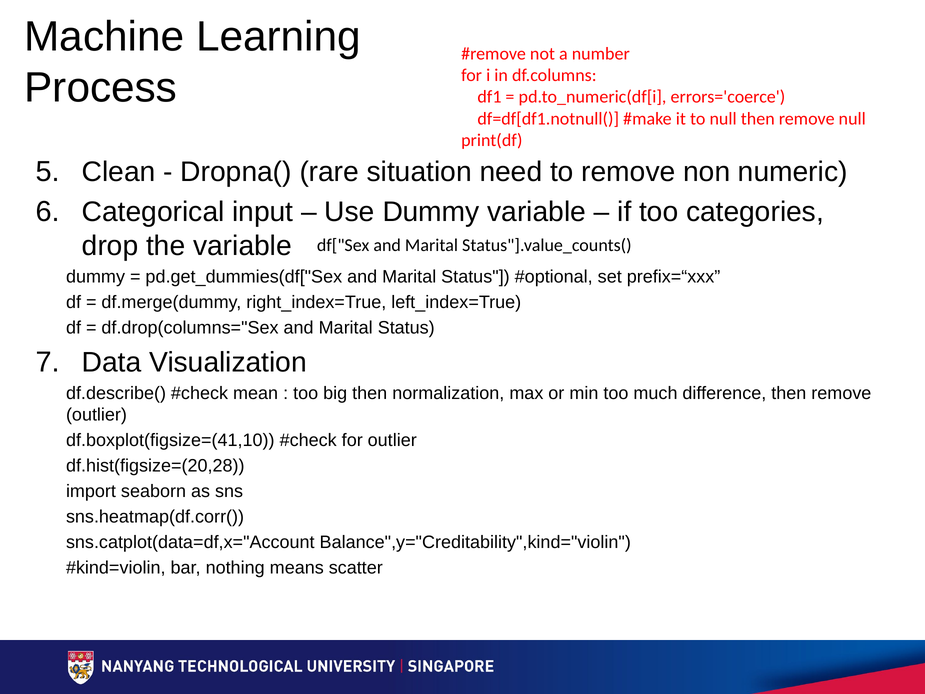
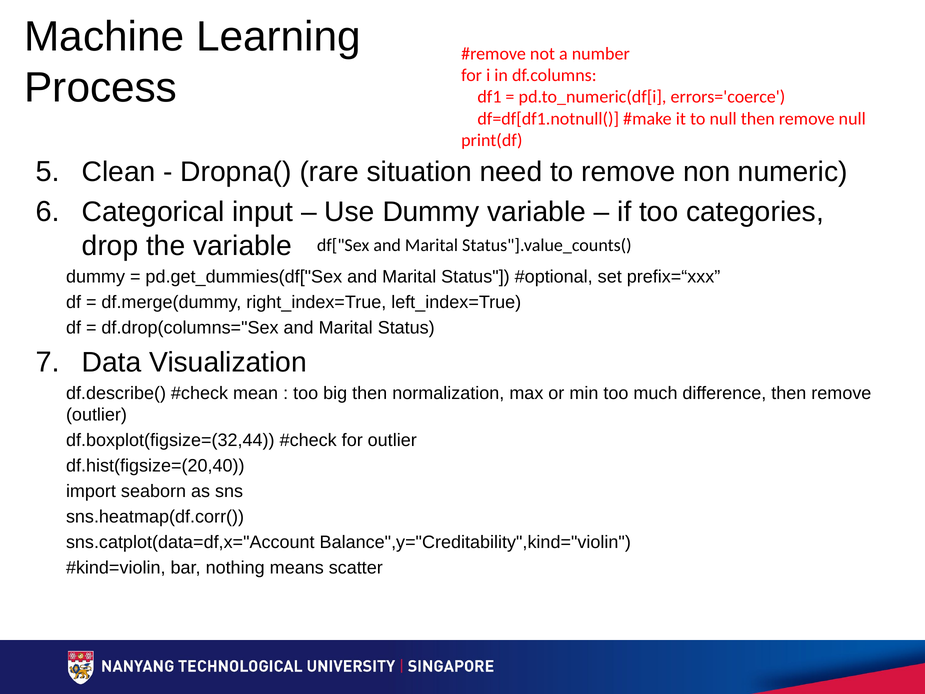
df.boxplot(figsize=(41,10: df.boxplot(figsize=(41,10 -> df.boxplot(figsize=(32,44
df.hist(figsize=(20,28: df.hist(figsize=(20,28 -> df.hist(figsize=(20,40
